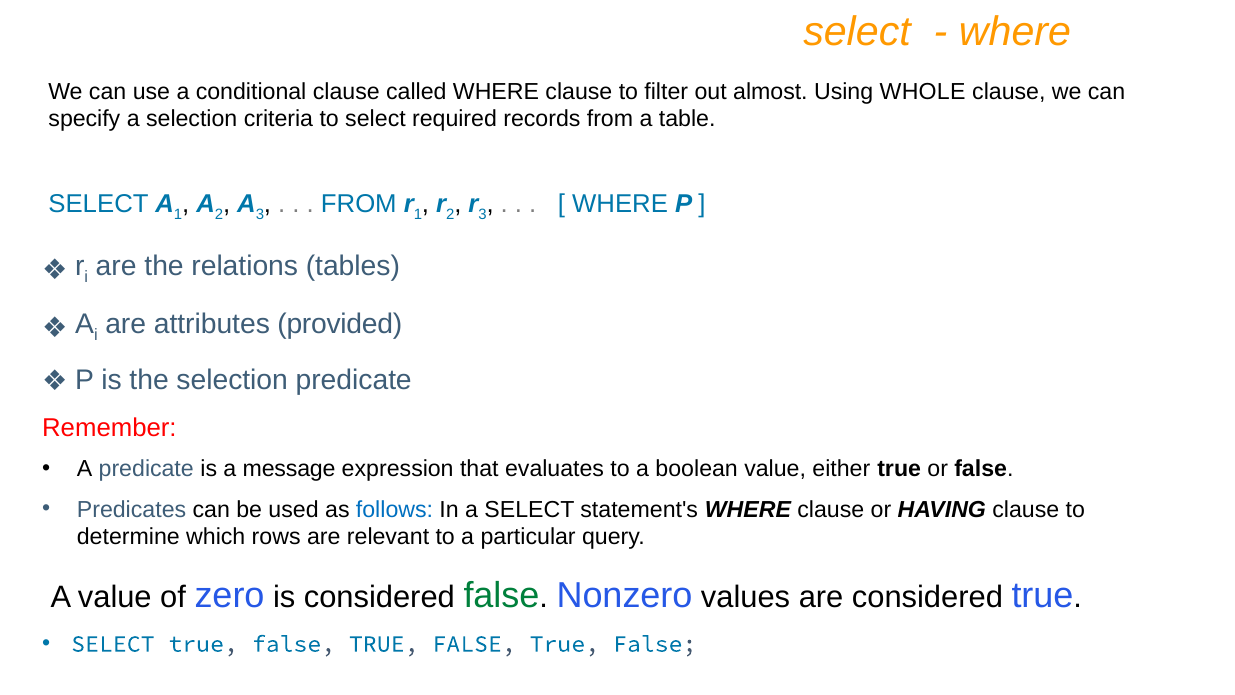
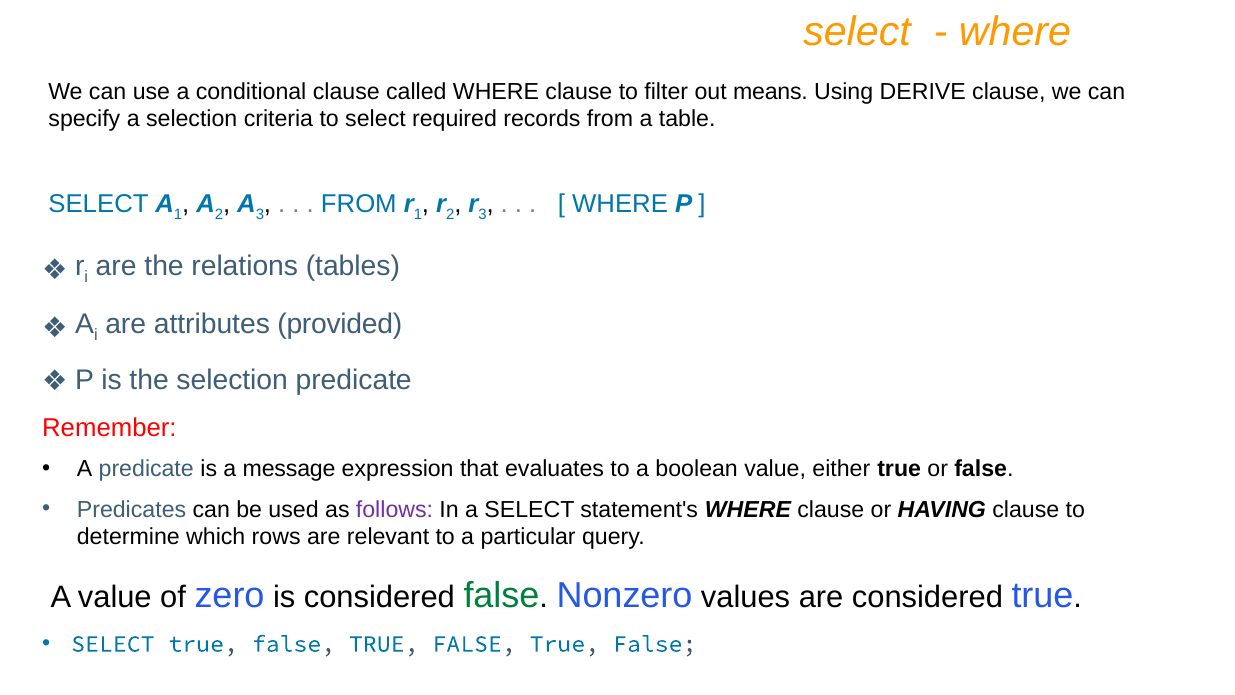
almost: almost -> means
WHOLE: WHOLE -> DERIVE
follows colour: blue -> purple
